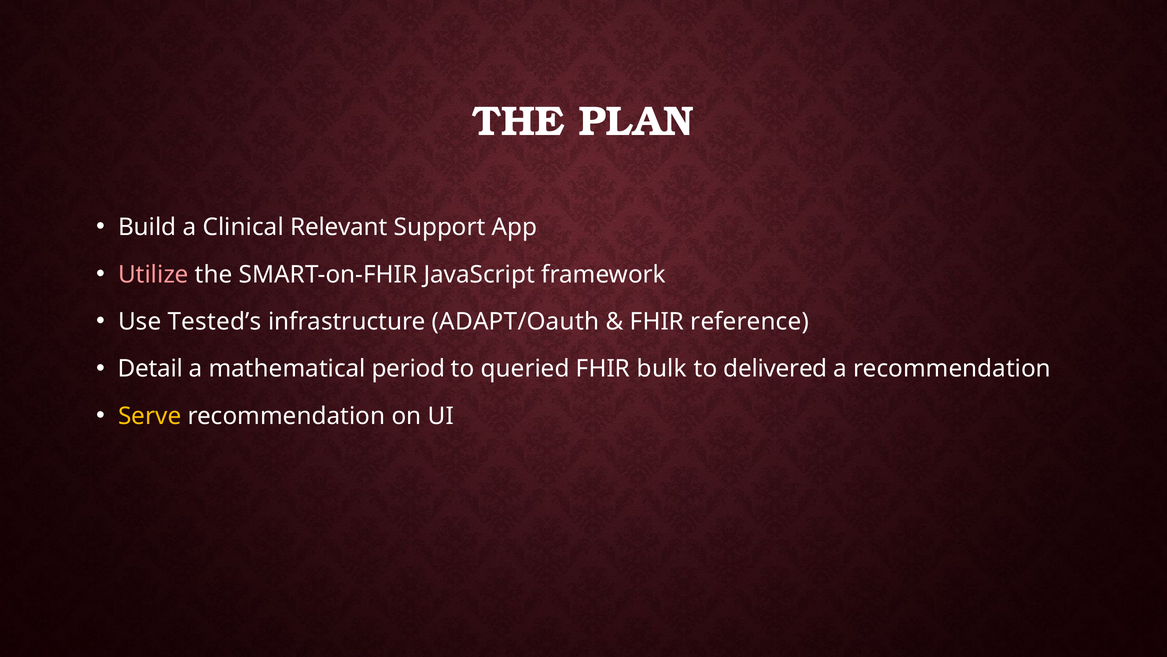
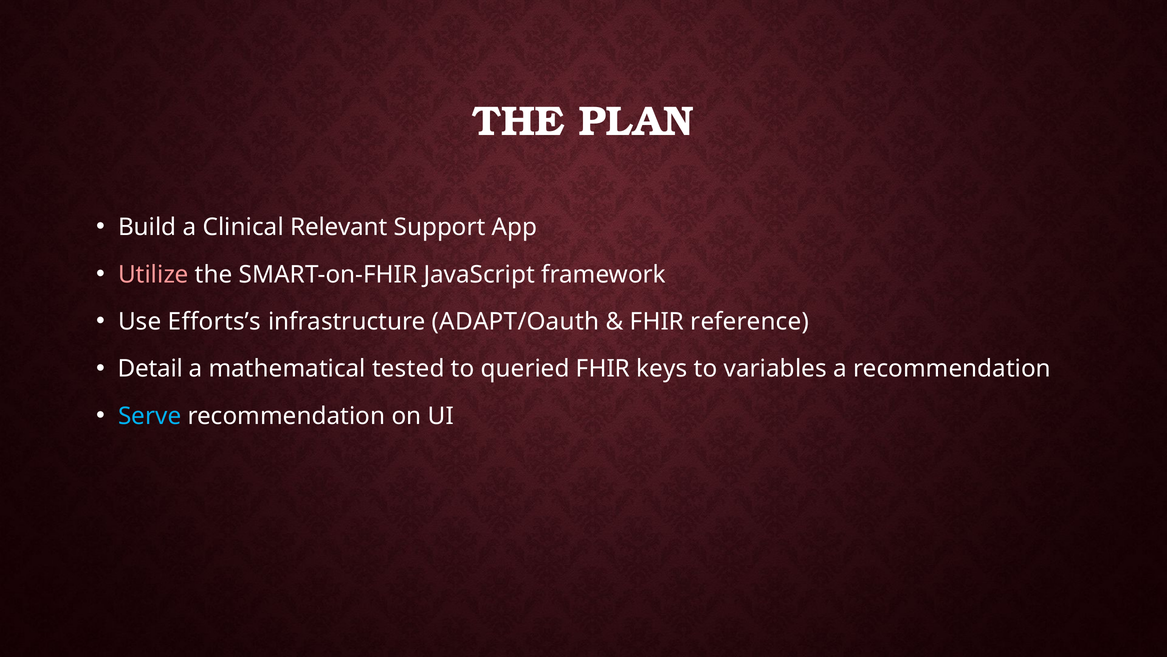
Tested’s: Tested’s -> Efforts’s
period: period -> tested
bulk: bulk -> keys
delivered: delivered -> variables
Serve colour: yellow -> light blue
